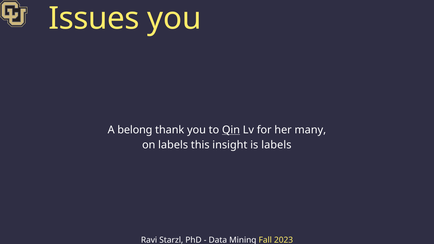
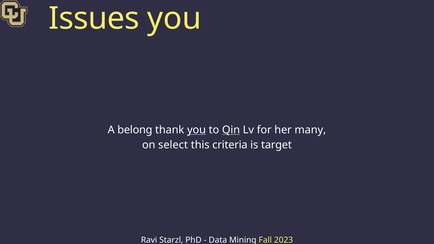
you at (197, 130) underline: none -> present
on labels: labels -> select
insight: insight -> criteria
is labels: labels -> target
